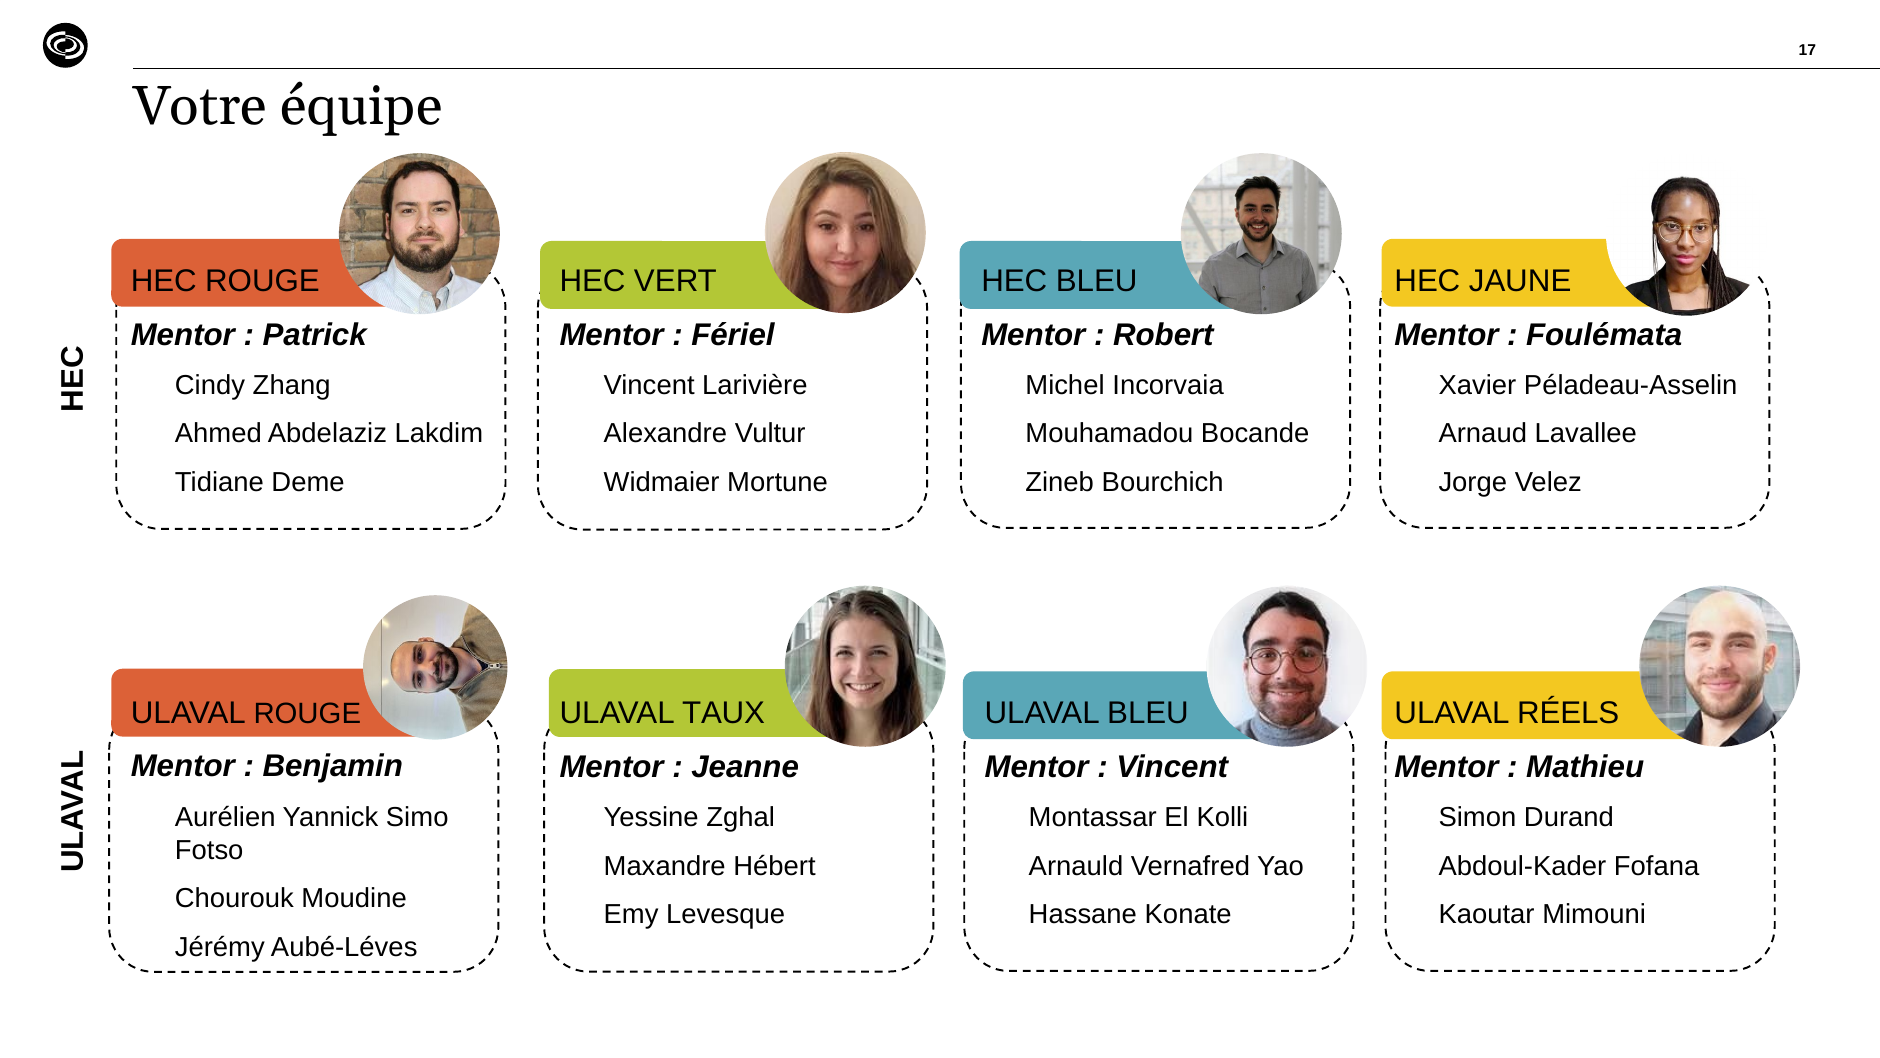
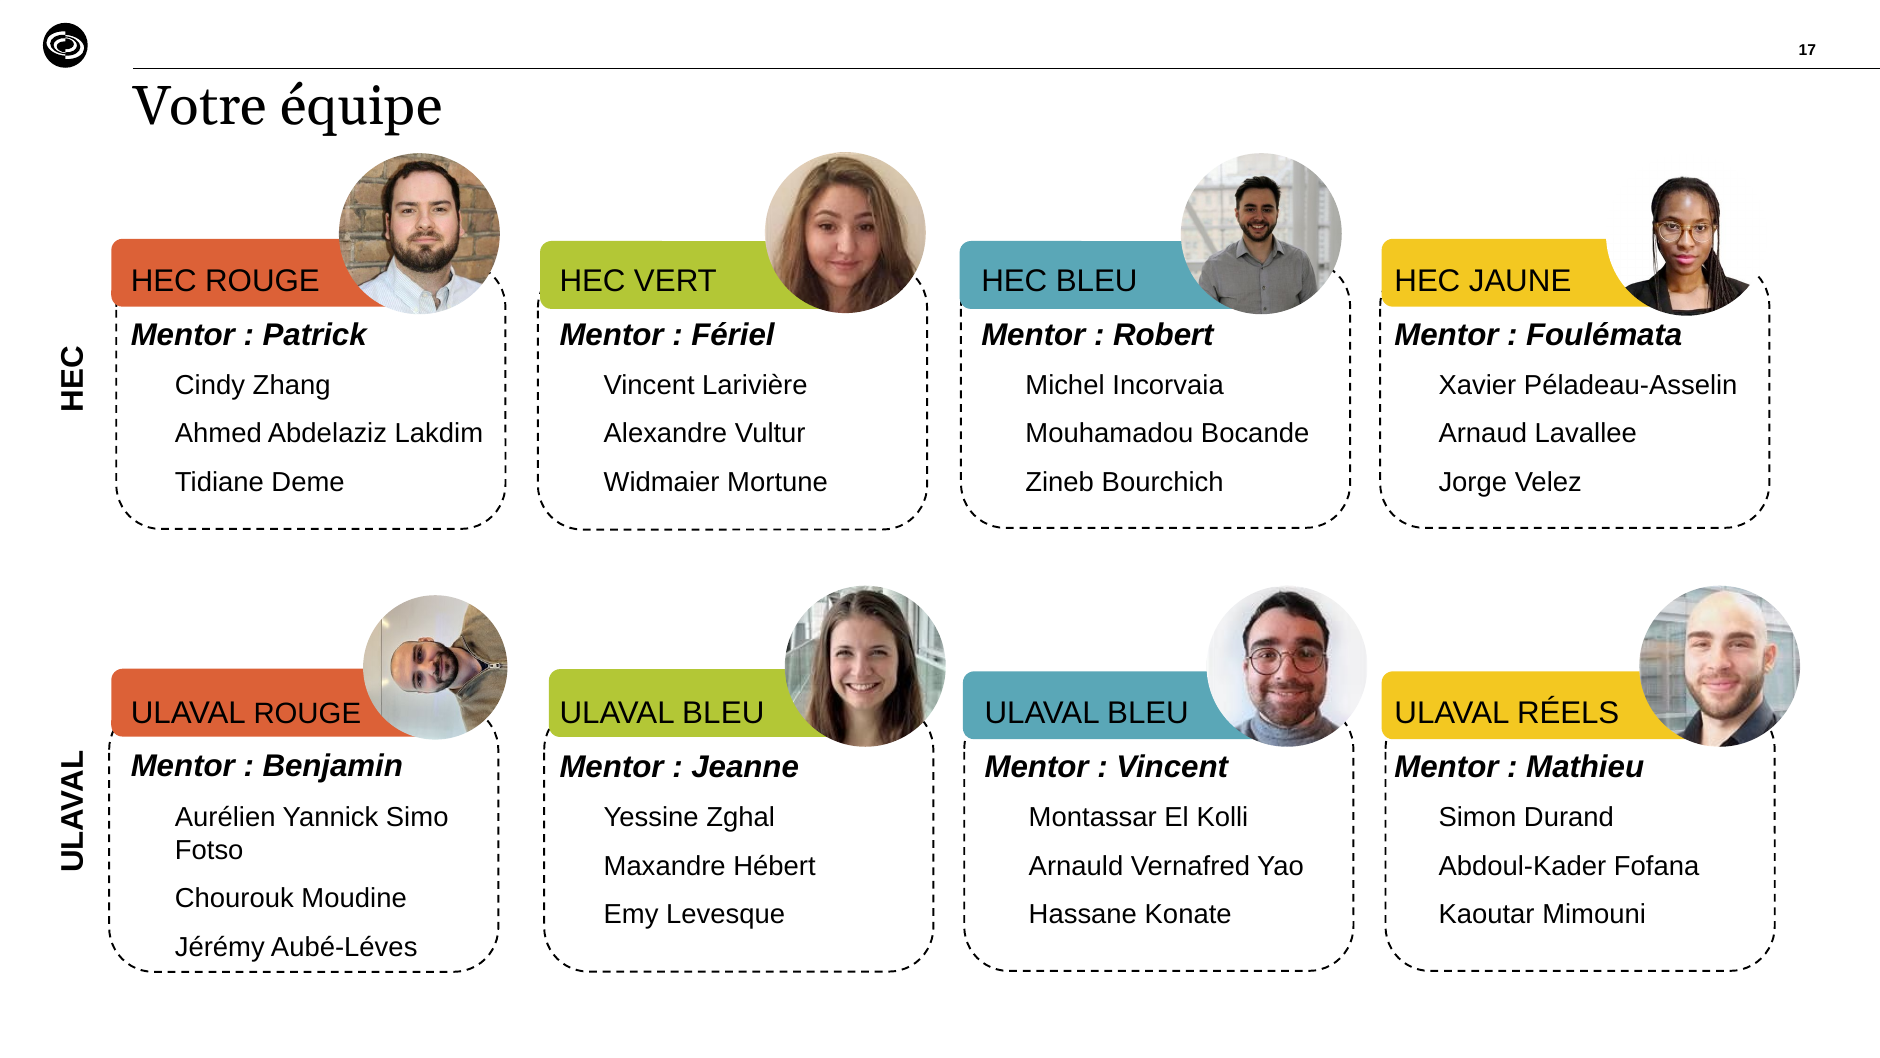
TAUX at (724, 713): TAUX -> BLEU
